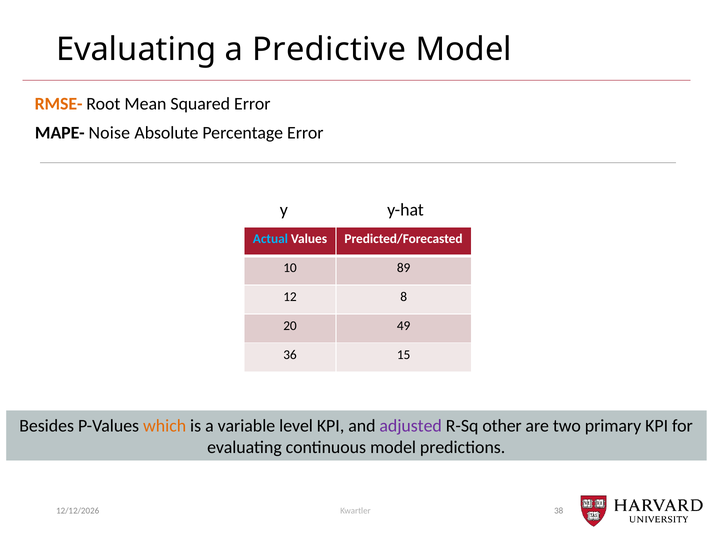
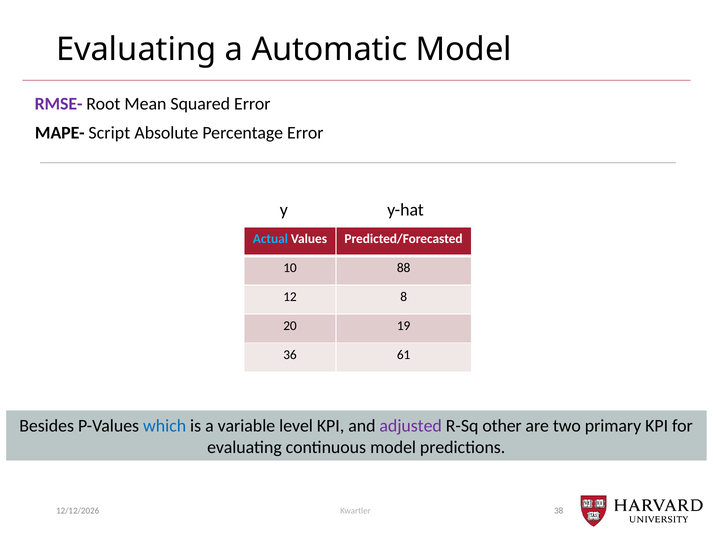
Predictive: Predictive -> Automatic
RMSE- colour: orange -> purple
Noise: Noise -> Script
89: 89 -> 88
49: 49 -> 19
15: 15 -> 61
which colour: orange -> blue
